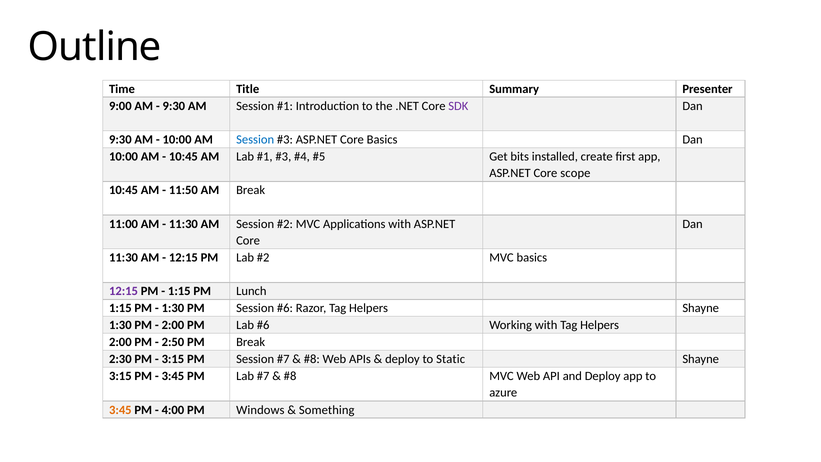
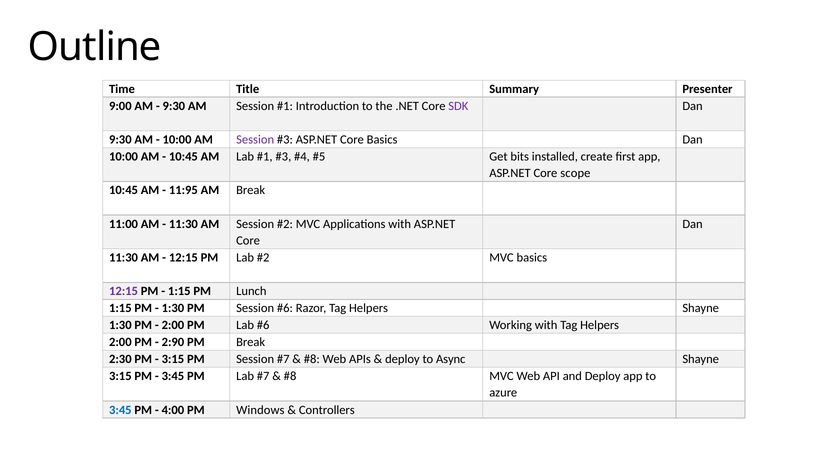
Session at (255, 140) colour: blue -> purple
11:50: 11:50 -> 11:95
2:50: 2:50 -> 2:90
Static: Static -> Async
3:45 at (120, 410) colour: orange -> blue
Something: Something -> Controllers
